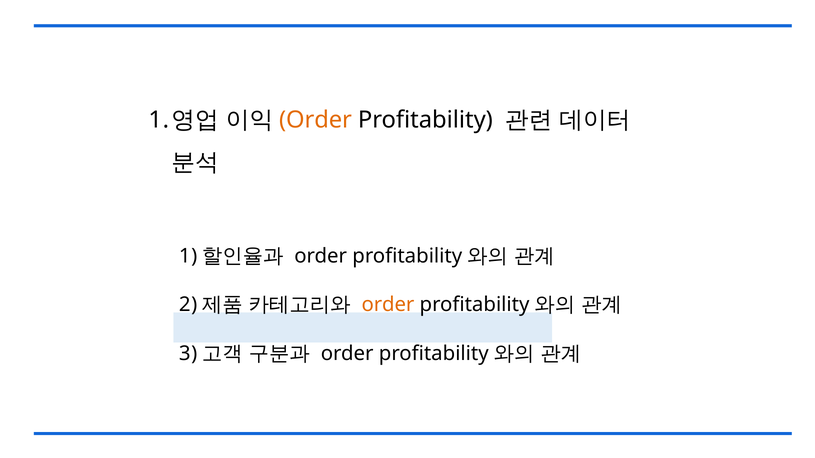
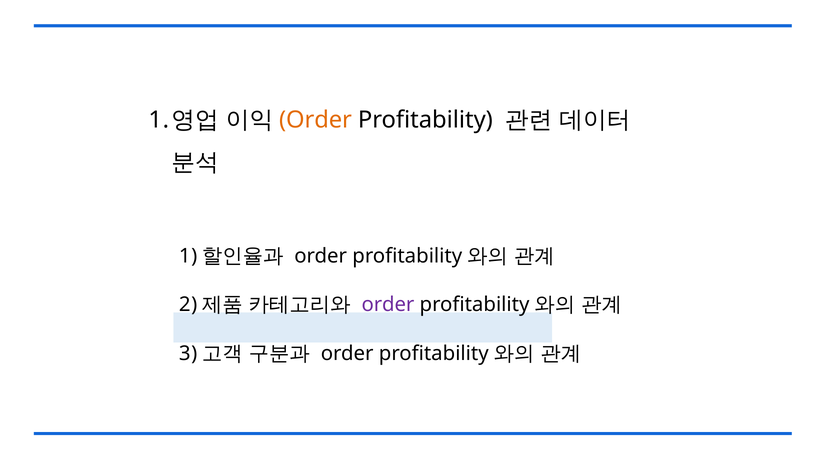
order at (388, 305) colour: orange -> purple
